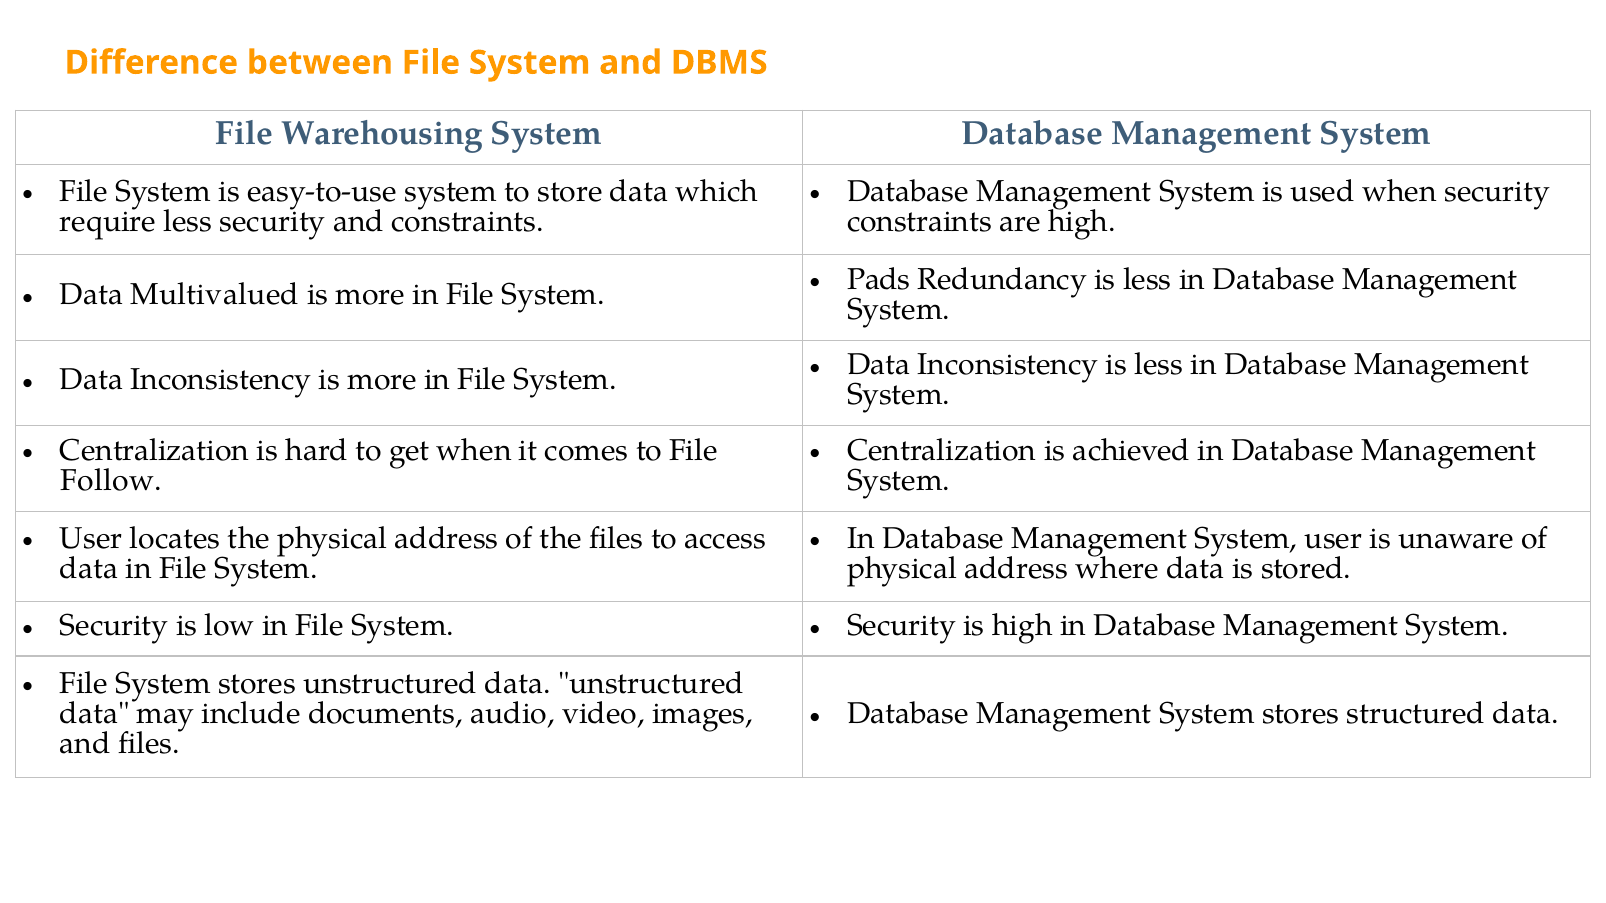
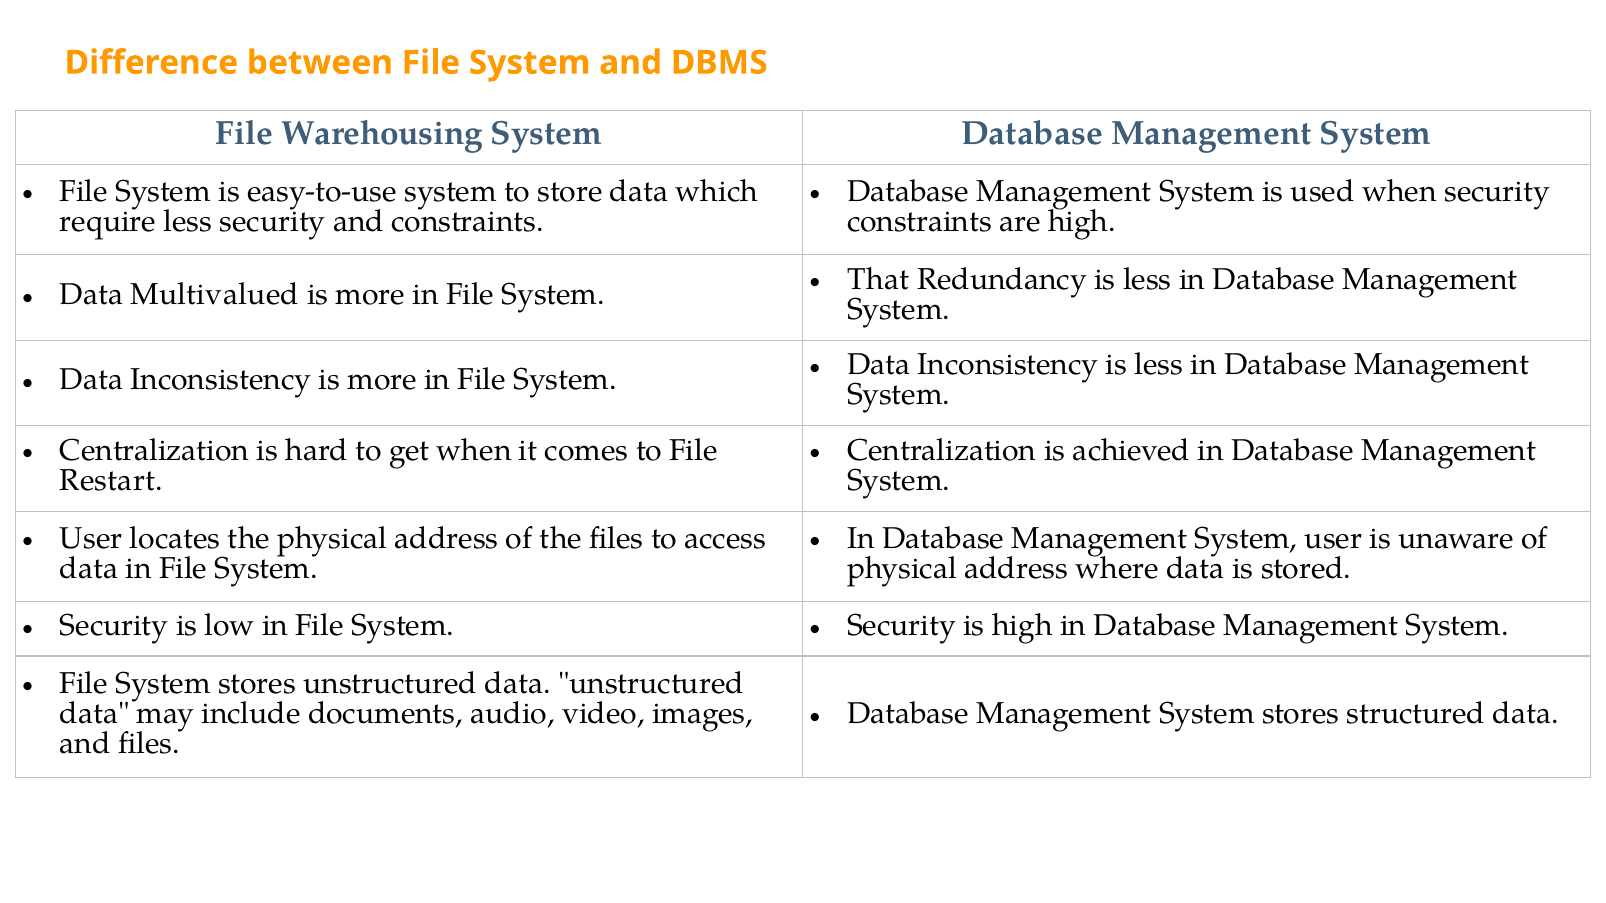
Pads: Pads -> That
Follow: Follow -> Restart
